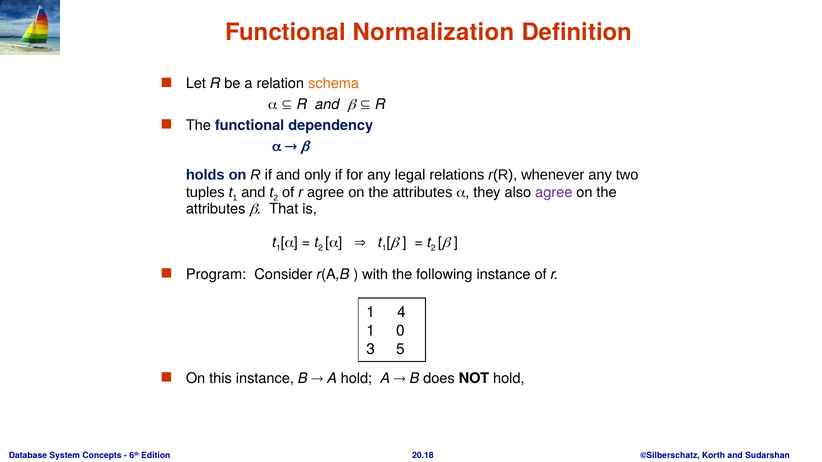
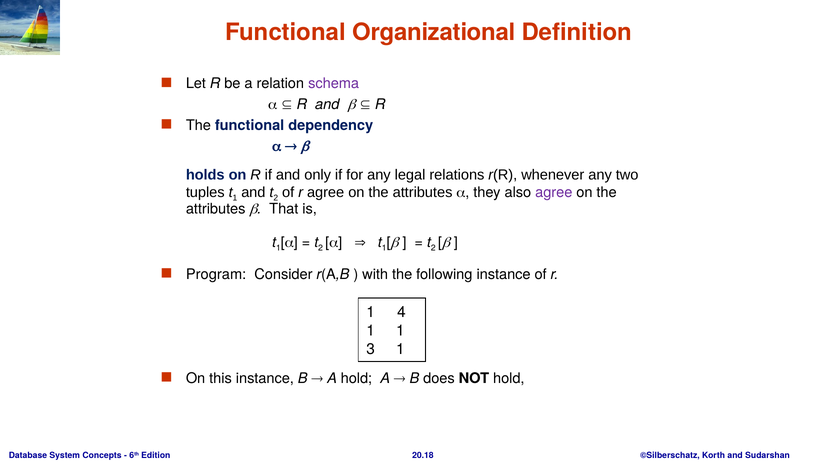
Normalization: Normalization -> Organizational
schema colour: orange -> purple
1 0: 0 -> 1
3 5: 5 -> 1
